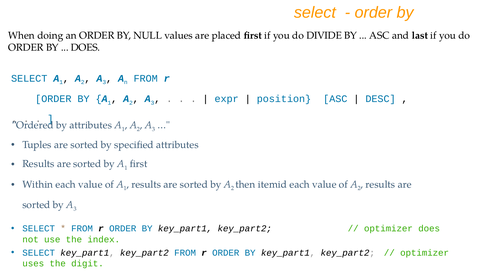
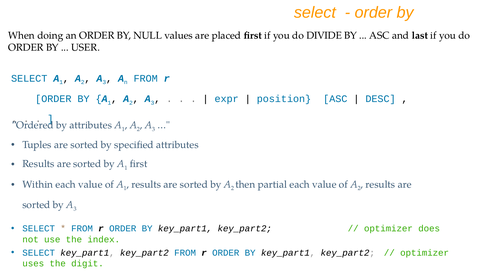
DOES at (86, 47): DOES -> USER
itemid: itemid -> partial
